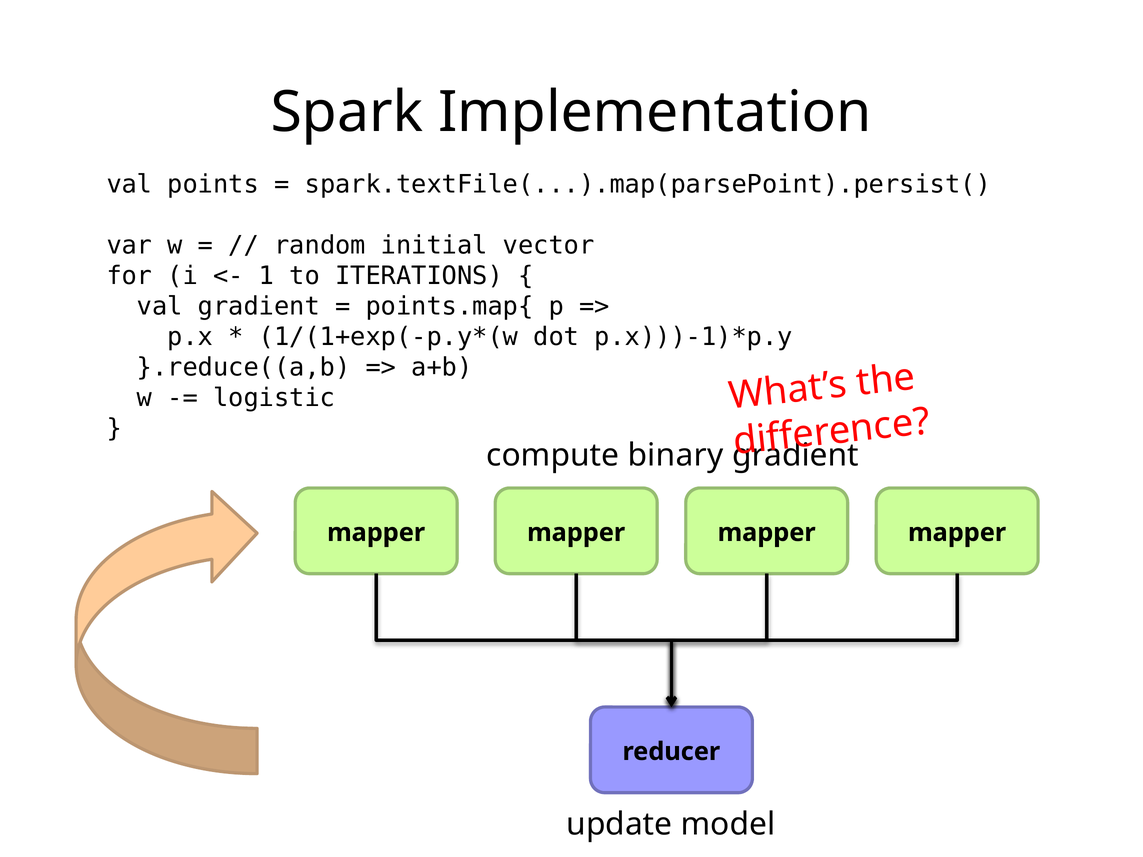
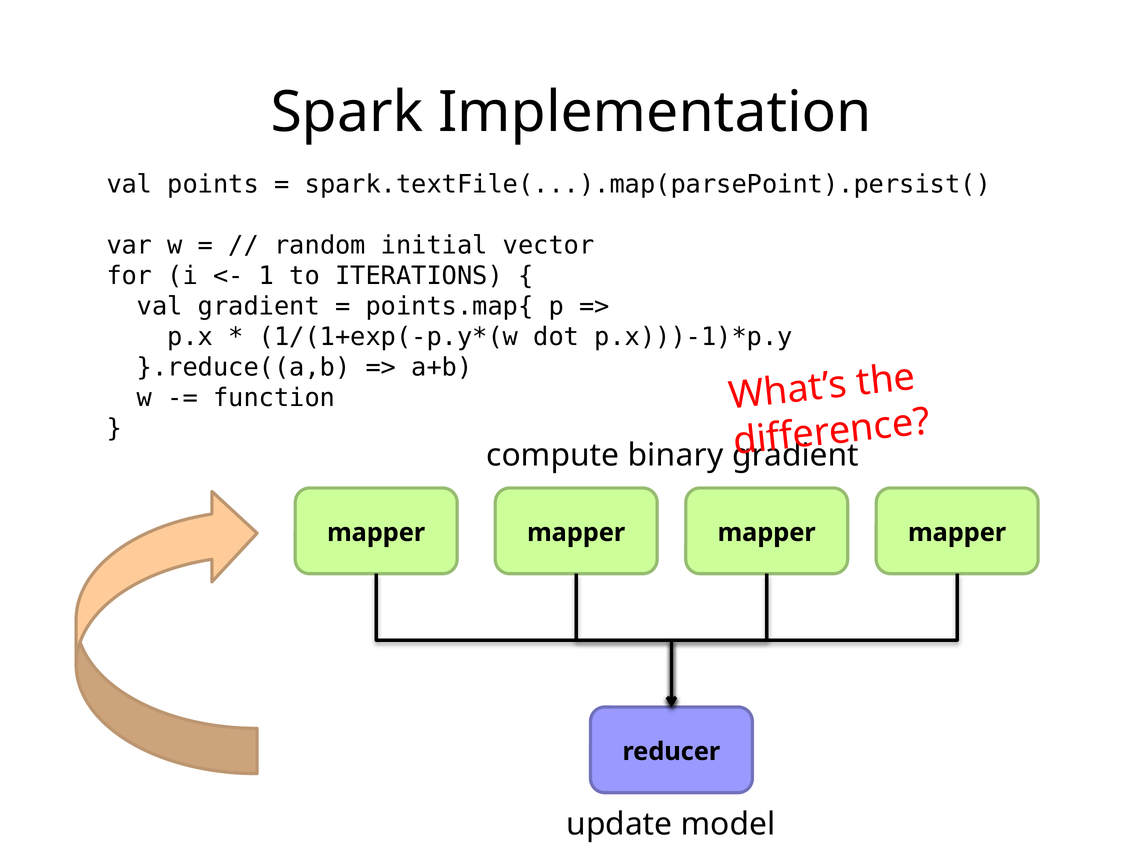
logistic: logistic -> function
